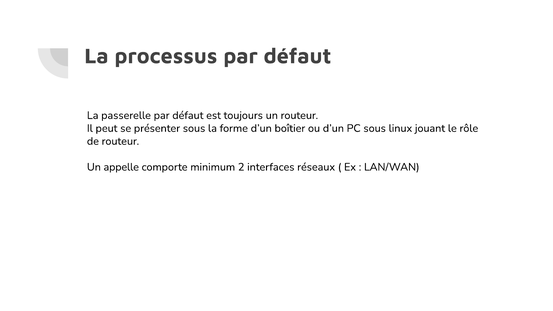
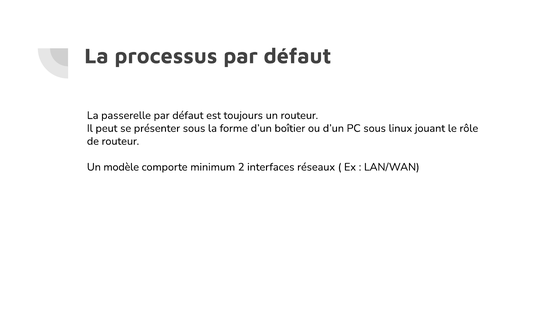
appelle: appelle -> modèle
